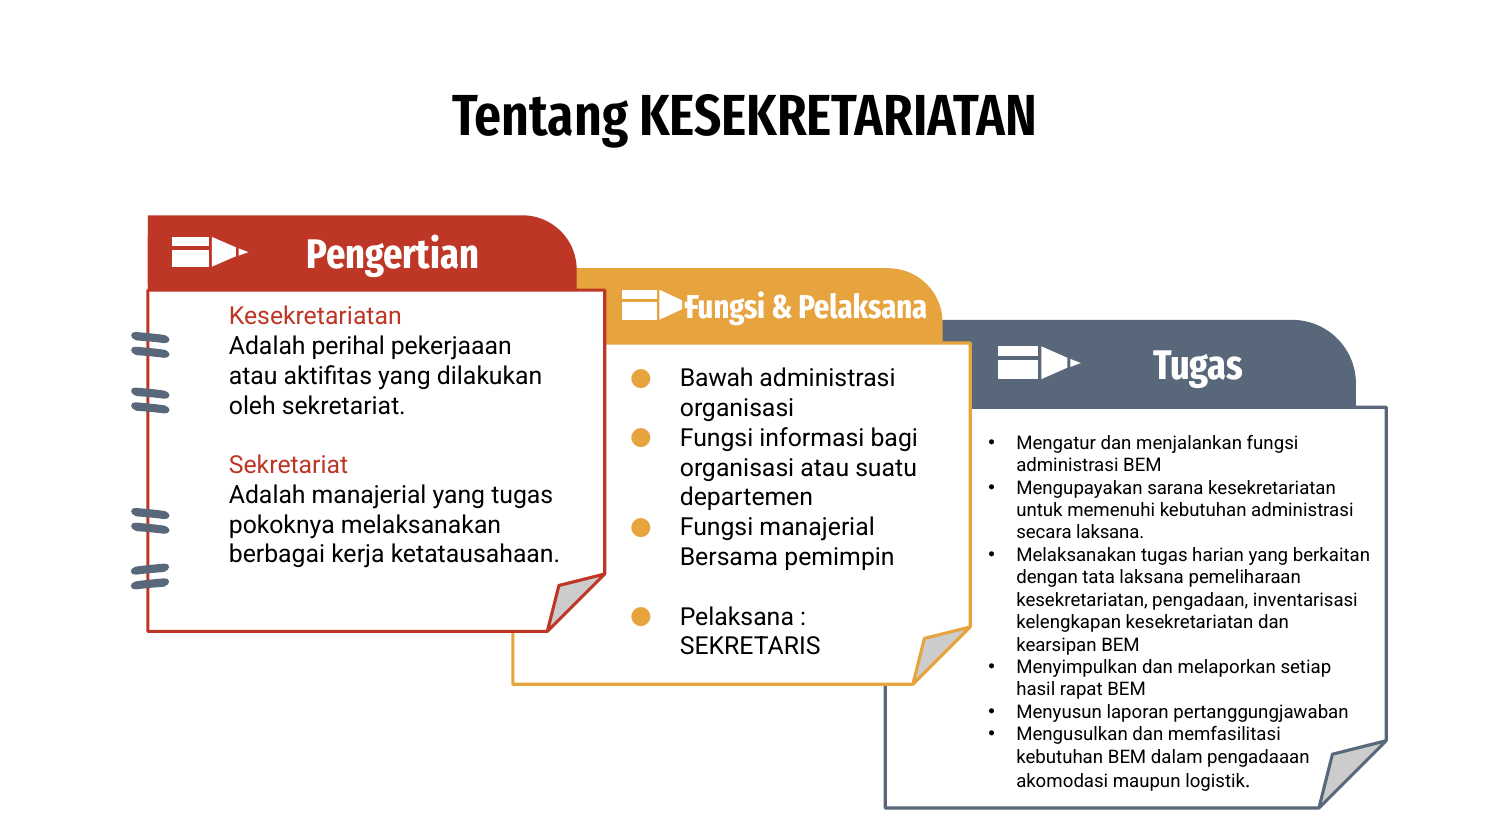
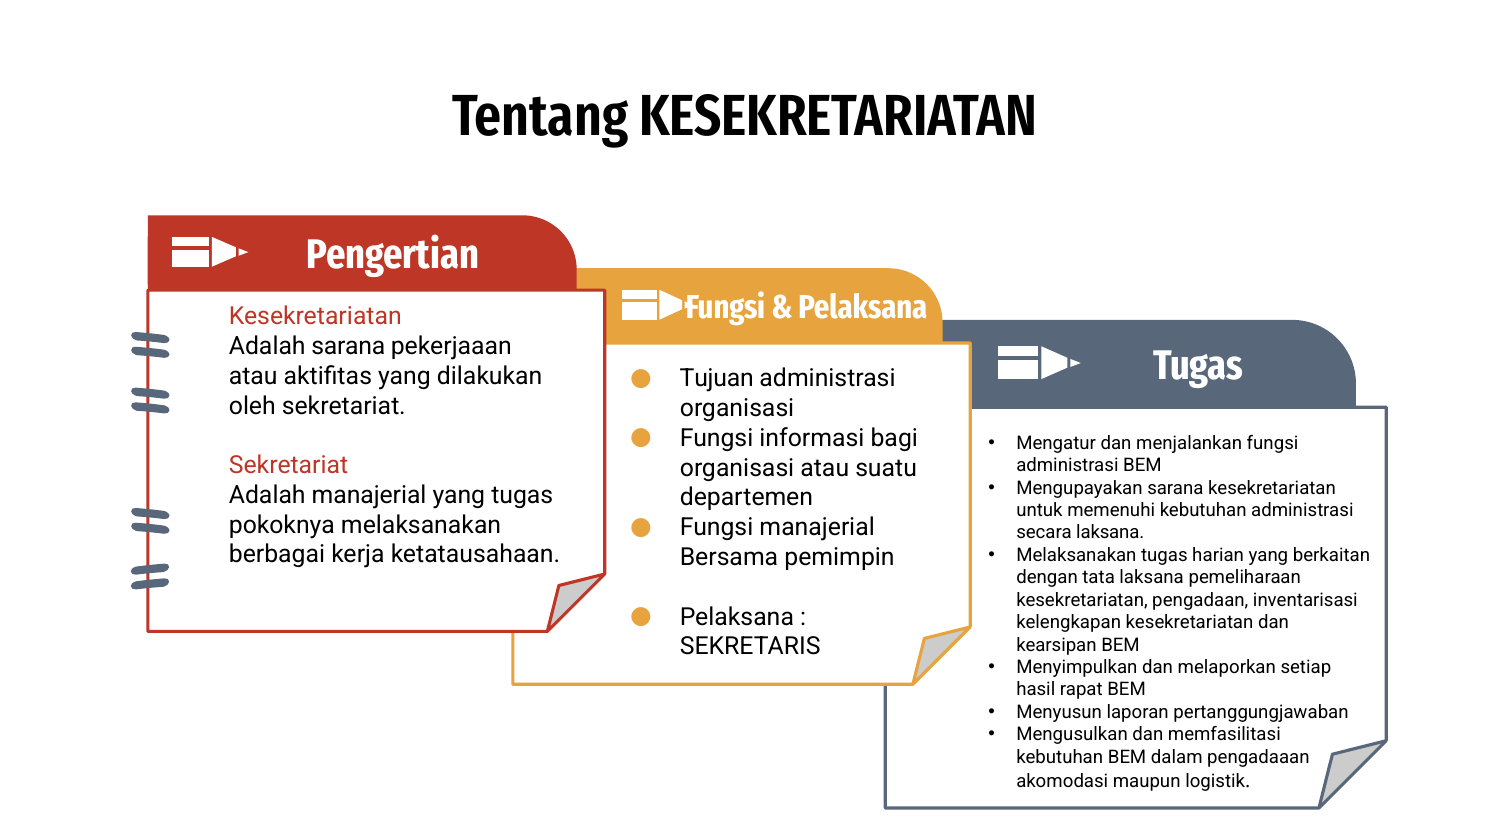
Adalah perihal: perihal -> sarana
Bawah: Bawah -> Tujuan
